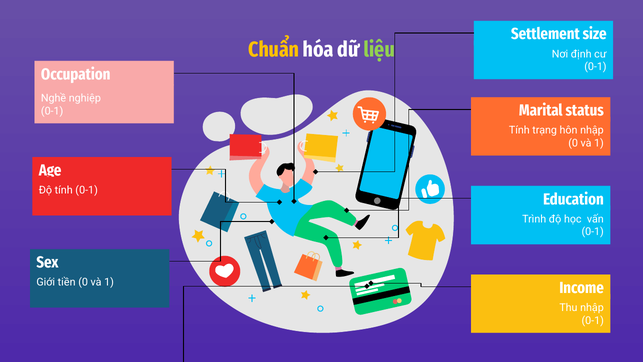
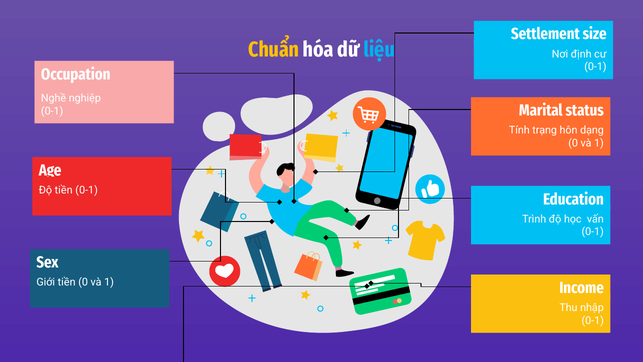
liệu colour: light green -> light blue
hôn nhập: nhập -> dạng
Độ tính: tính -> tiền
